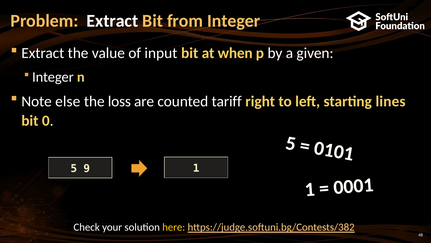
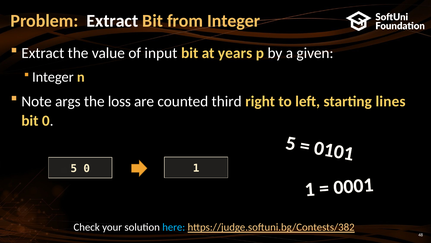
when: when -> years
else: else -> args
tariff: tariff -> third
5 9: 9 -> 0
here colour: yellow -> light blue
